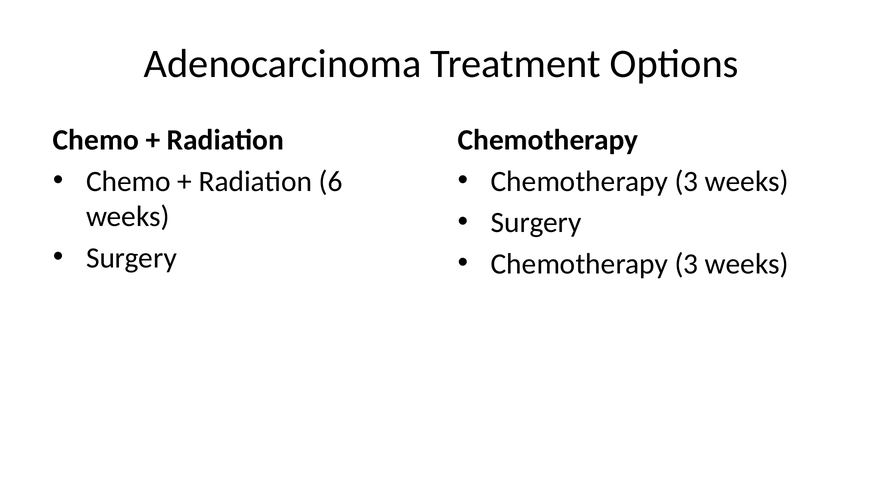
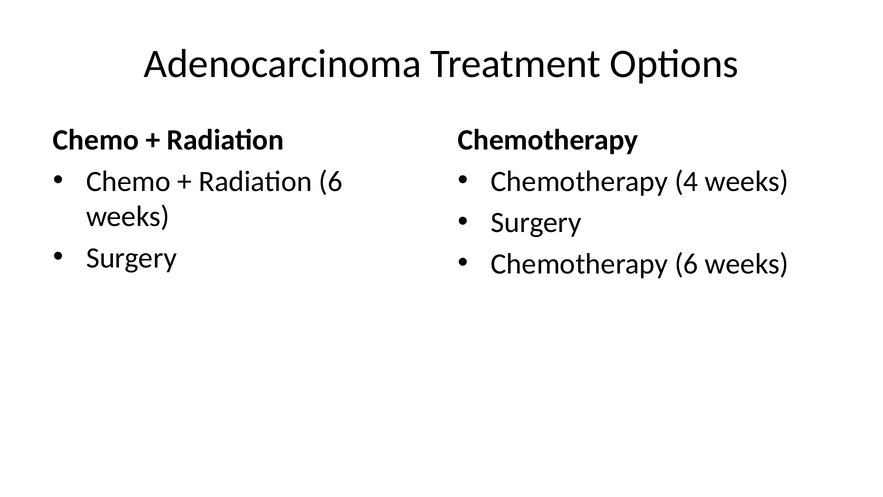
3 at (686, 181): 3 -> 4
3 at (686, 264): 3 -> 6
